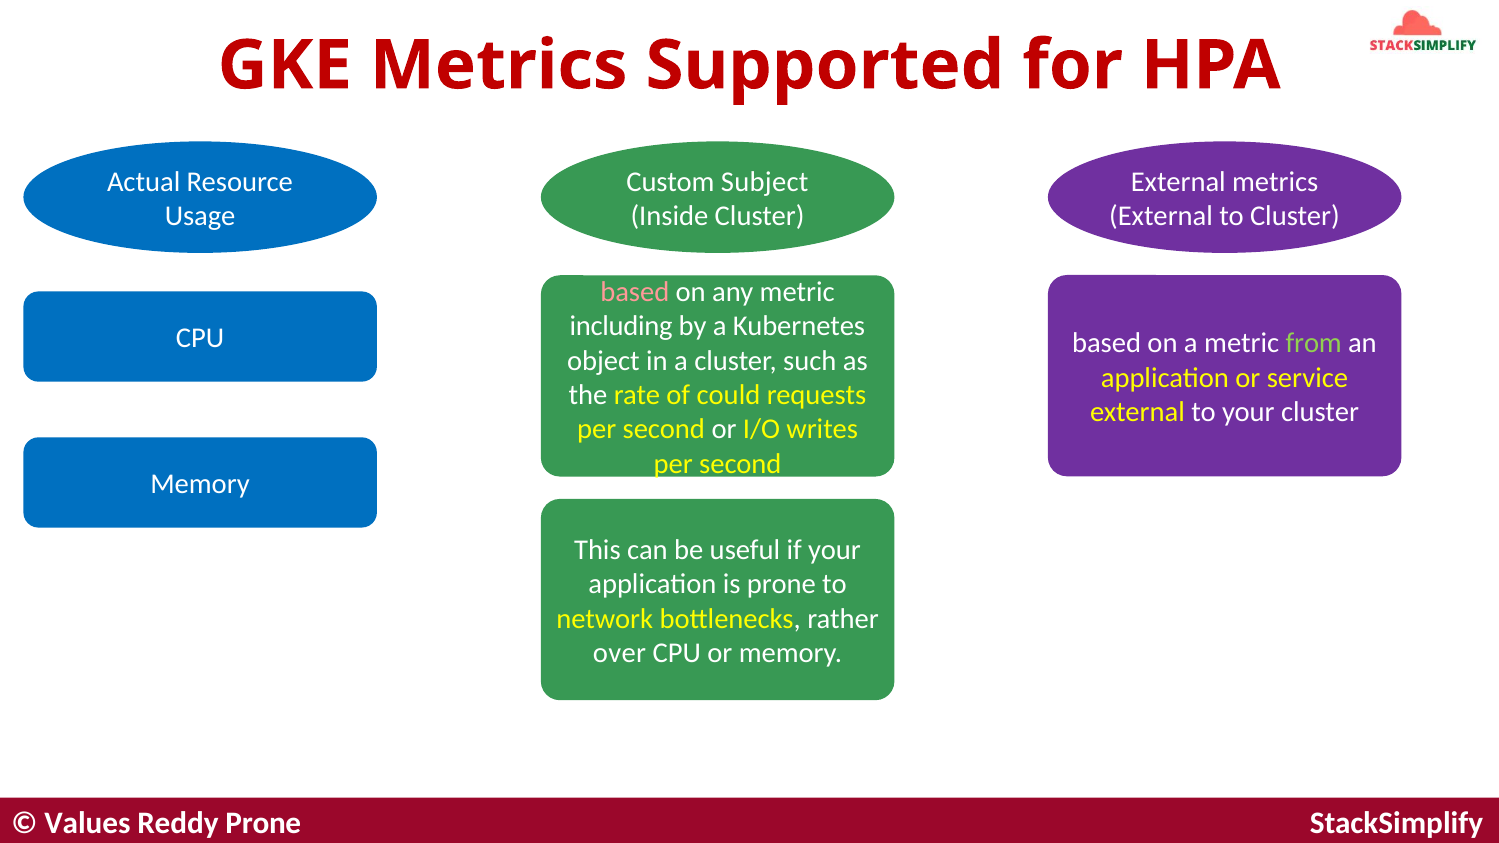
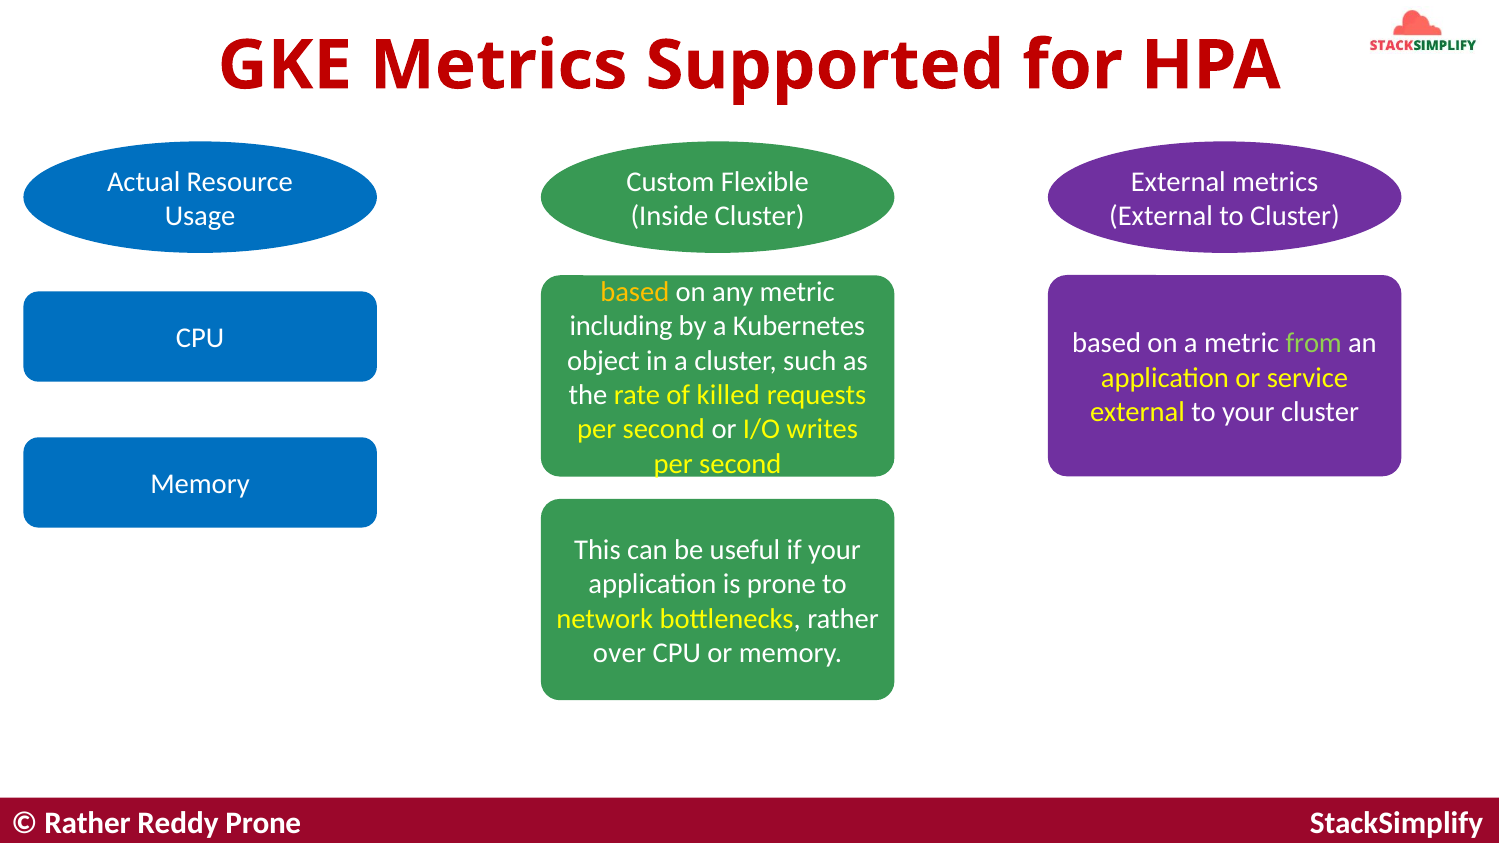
Subject: Subject -> Flexible
based at (635, 292) colour: pink -> yellow
could: could -> killed
Values at (87, 823): Values -> Rather
